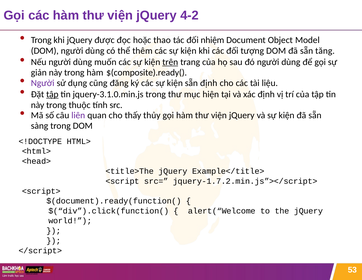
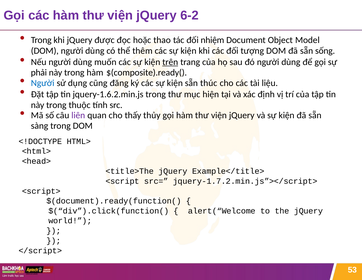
4-2: 4-2 -> 6-2
tăng: tăng -> sống
giản: giản -> phải
Người at (43, 83) colour: purple -> blue
sẵn định: định -> thúc
tập at (52, 94) underline: present -> none
jquery-3.1.0.min.js: jquery-3.1.0.min.js -> jquery-1.6.2.min.js
